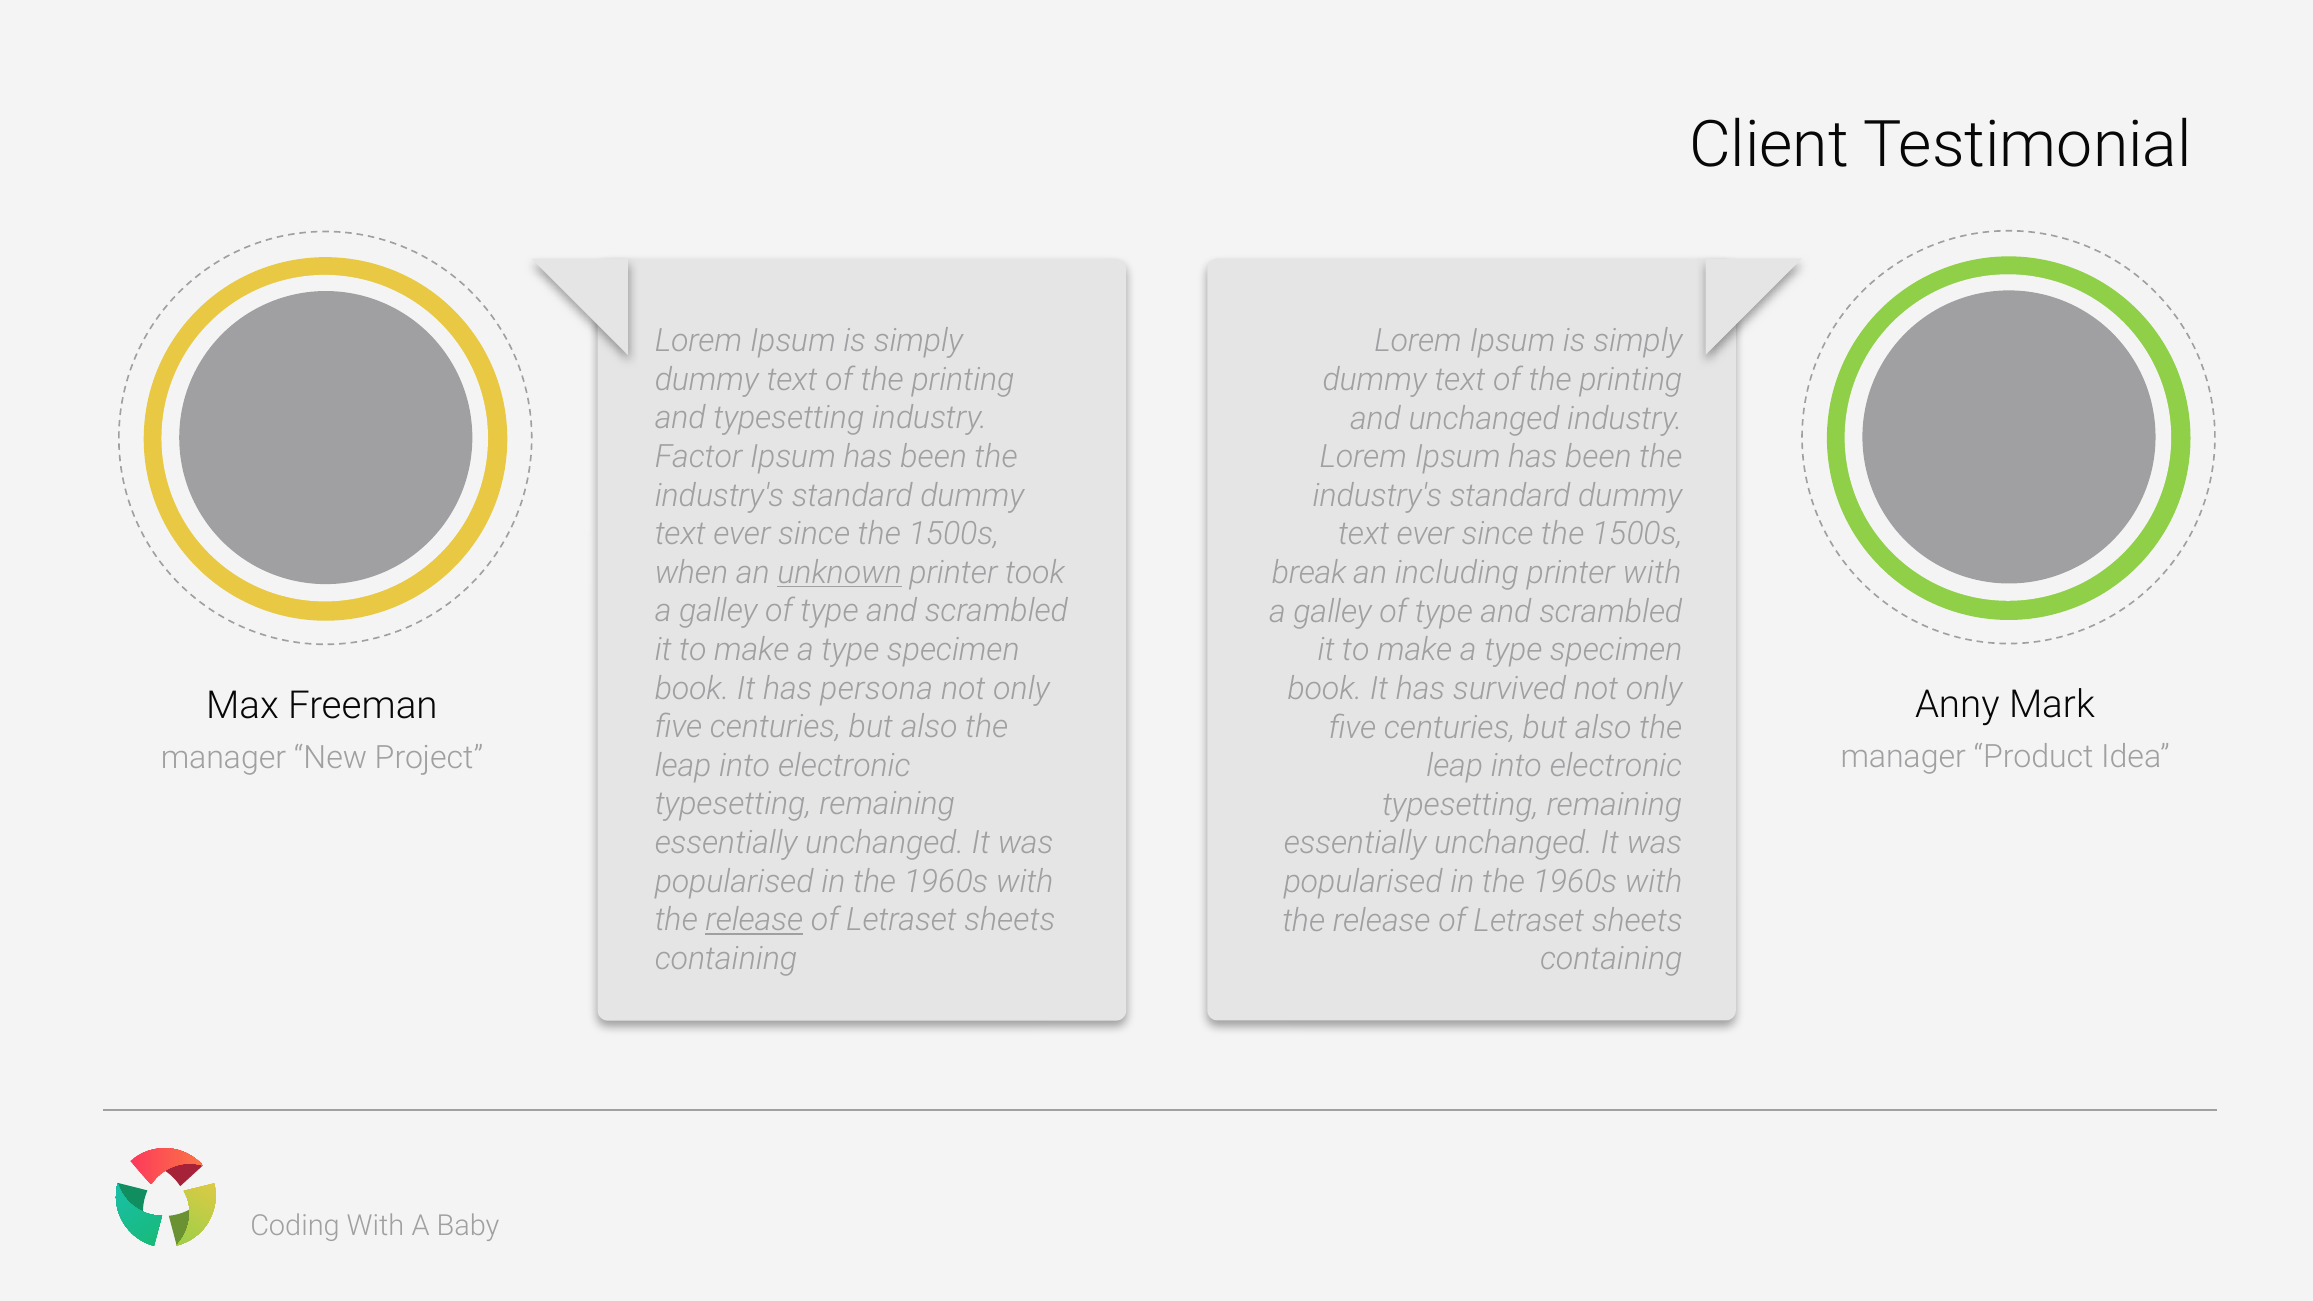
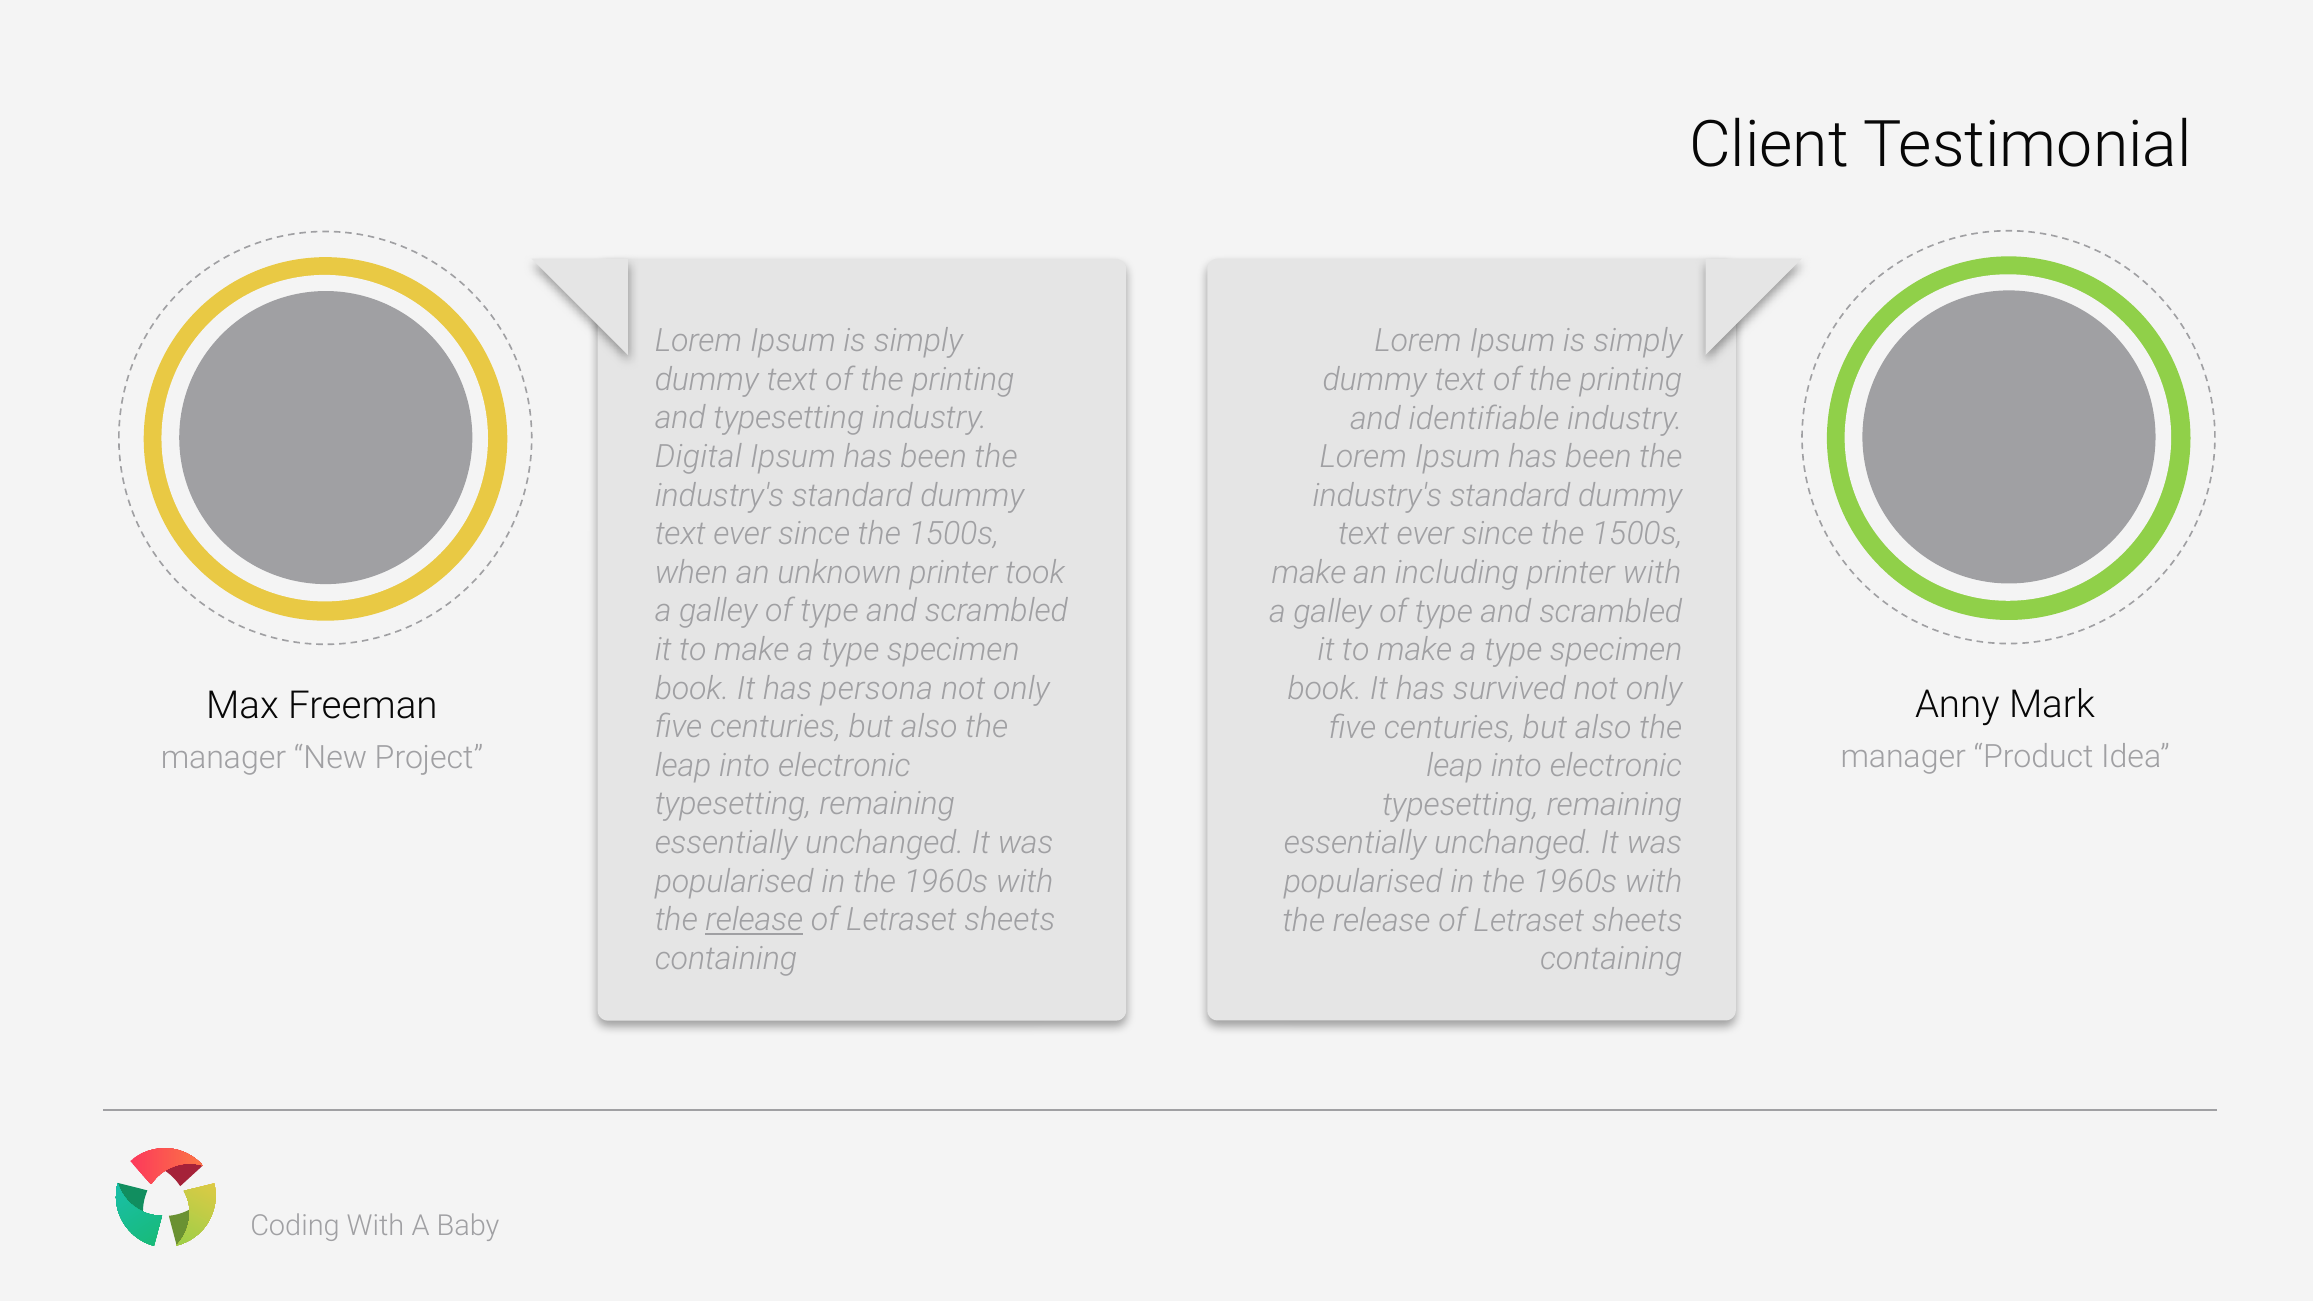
and unchanged: unchanged -> identifiable
Factor: Factor -> Digital
unknown underline: present -> none
break at (1309, 573): break -> make
